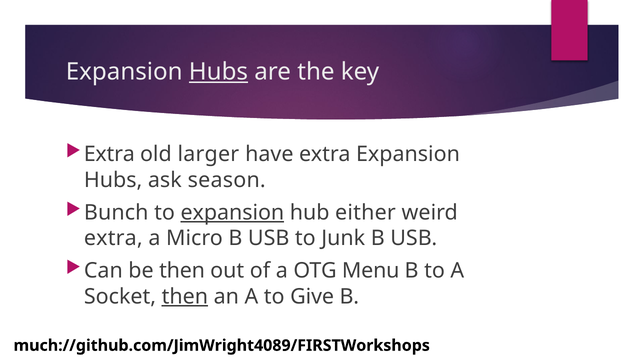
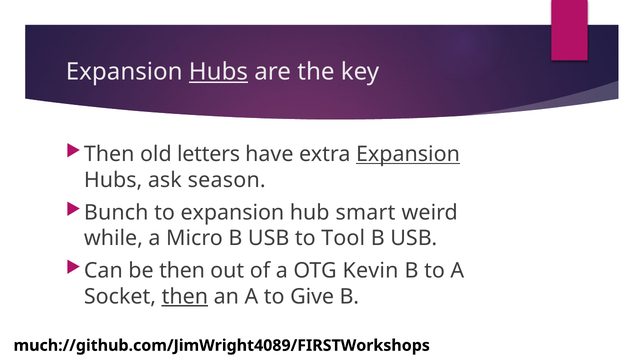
Extra at (109, 154): Extra -> Then
larger: larger -> letters
Expansion at (408, 154) underline: none -> present
expansion at (232, 213) underline: present -> none
either: either -> smart
extra at (113, 238): extra -> while
Junk: Junk -> Tool
Menu: Menu -> Kevin
